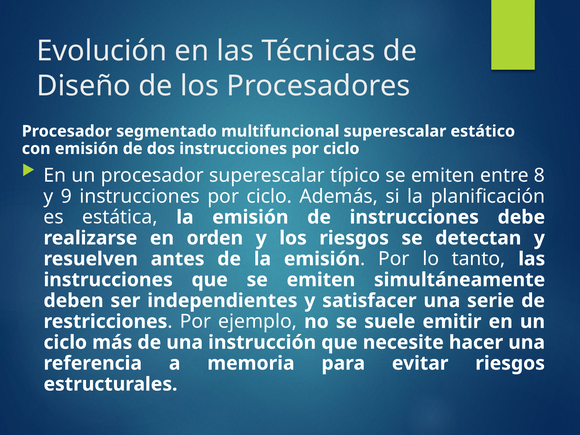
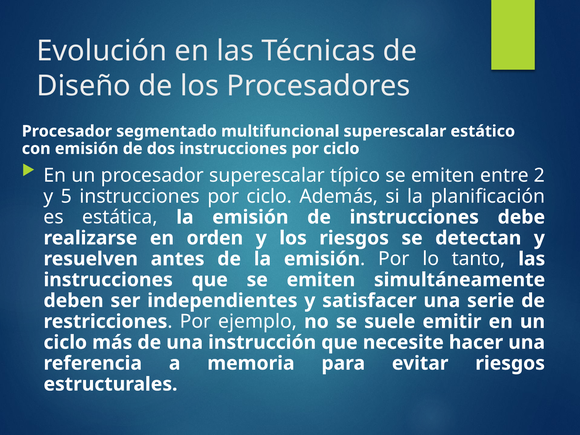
8: 8 -> 2
9: 9 -> 5
